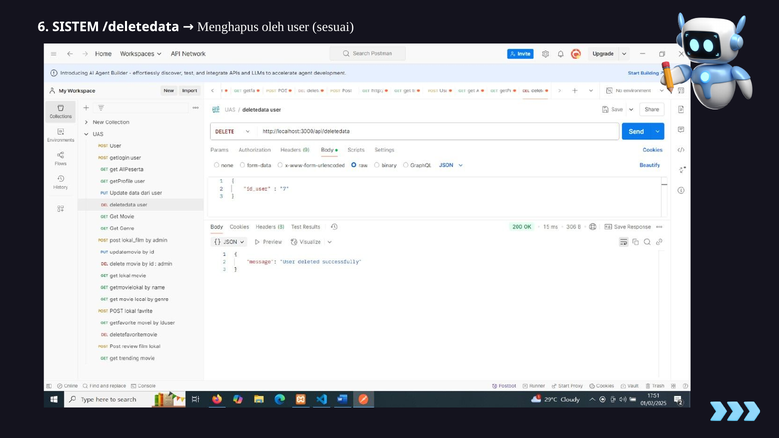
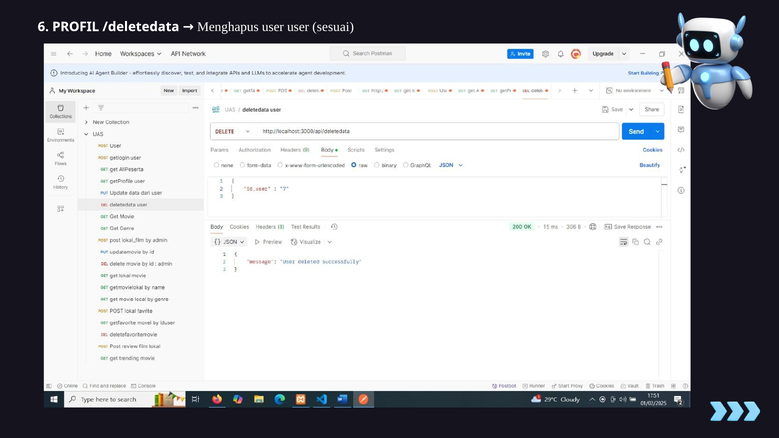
SISTEM: SISTEM -> PROFIL
Menghapus oleh: oleh -> user
